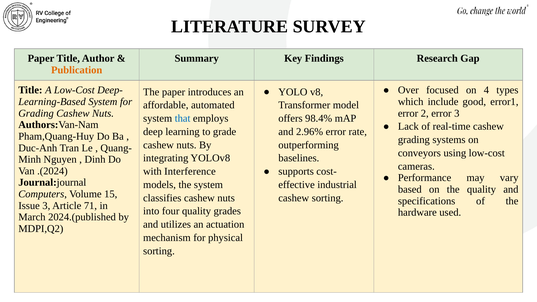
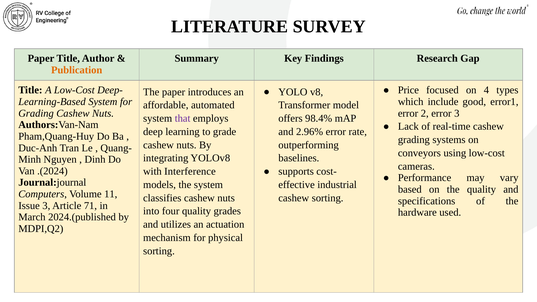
Over: Over -> Price
that colour: blue -> purple
15: 15 -> 11
